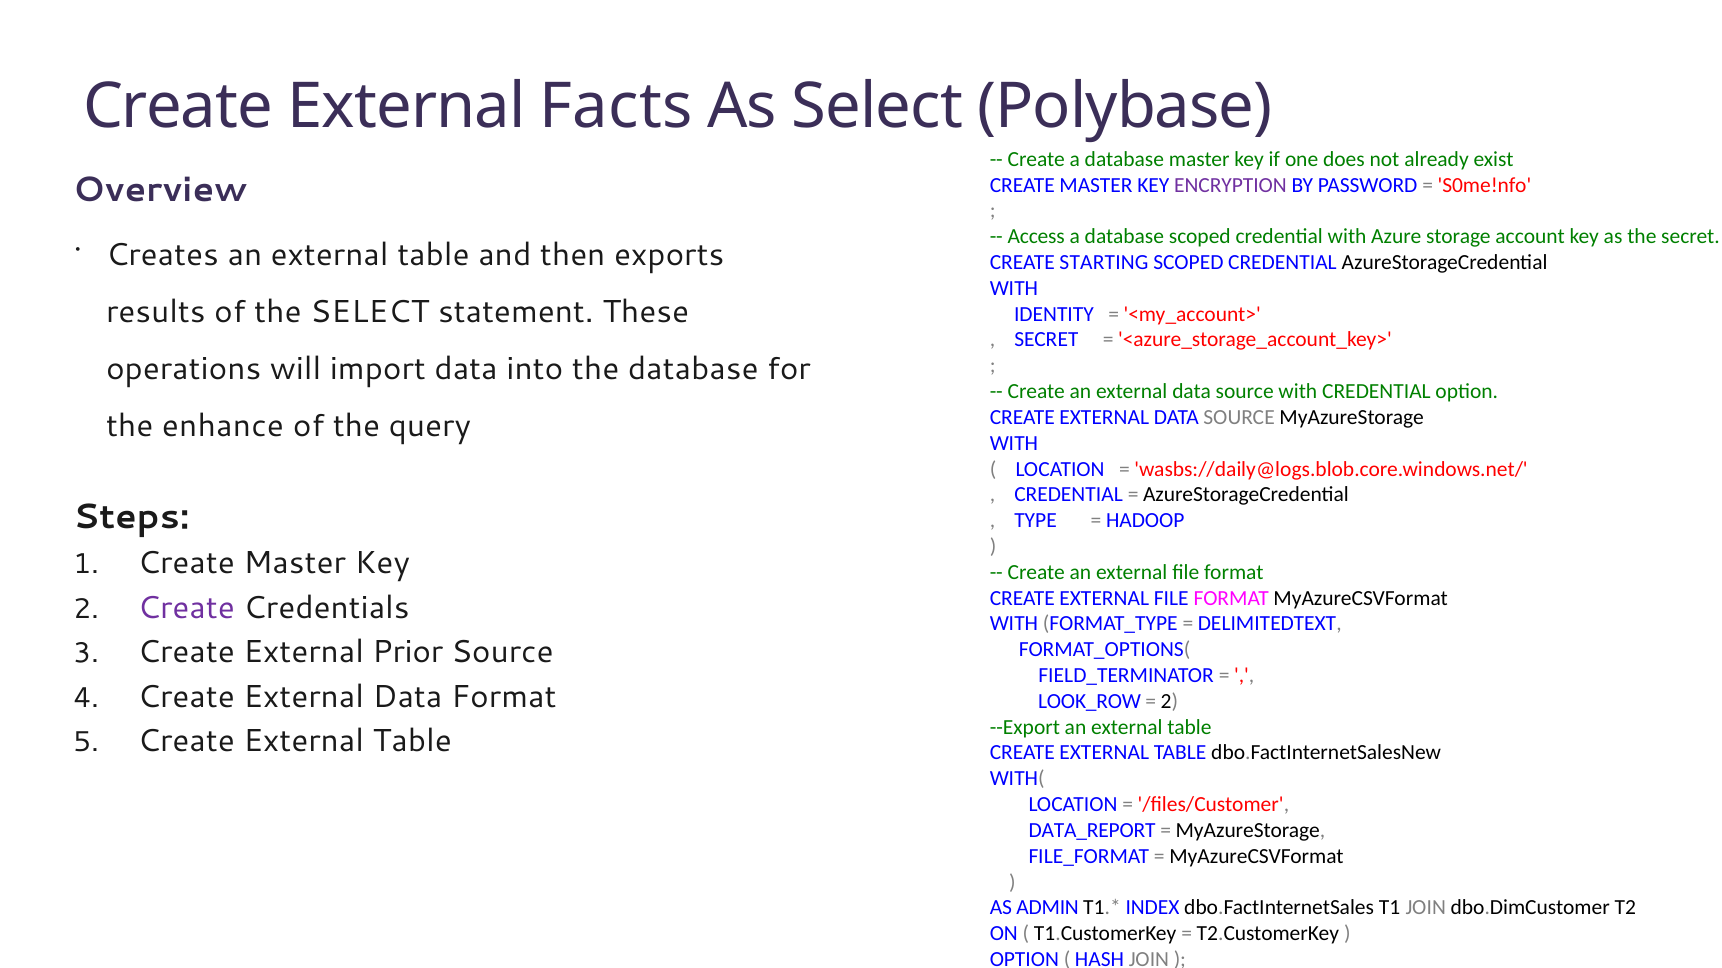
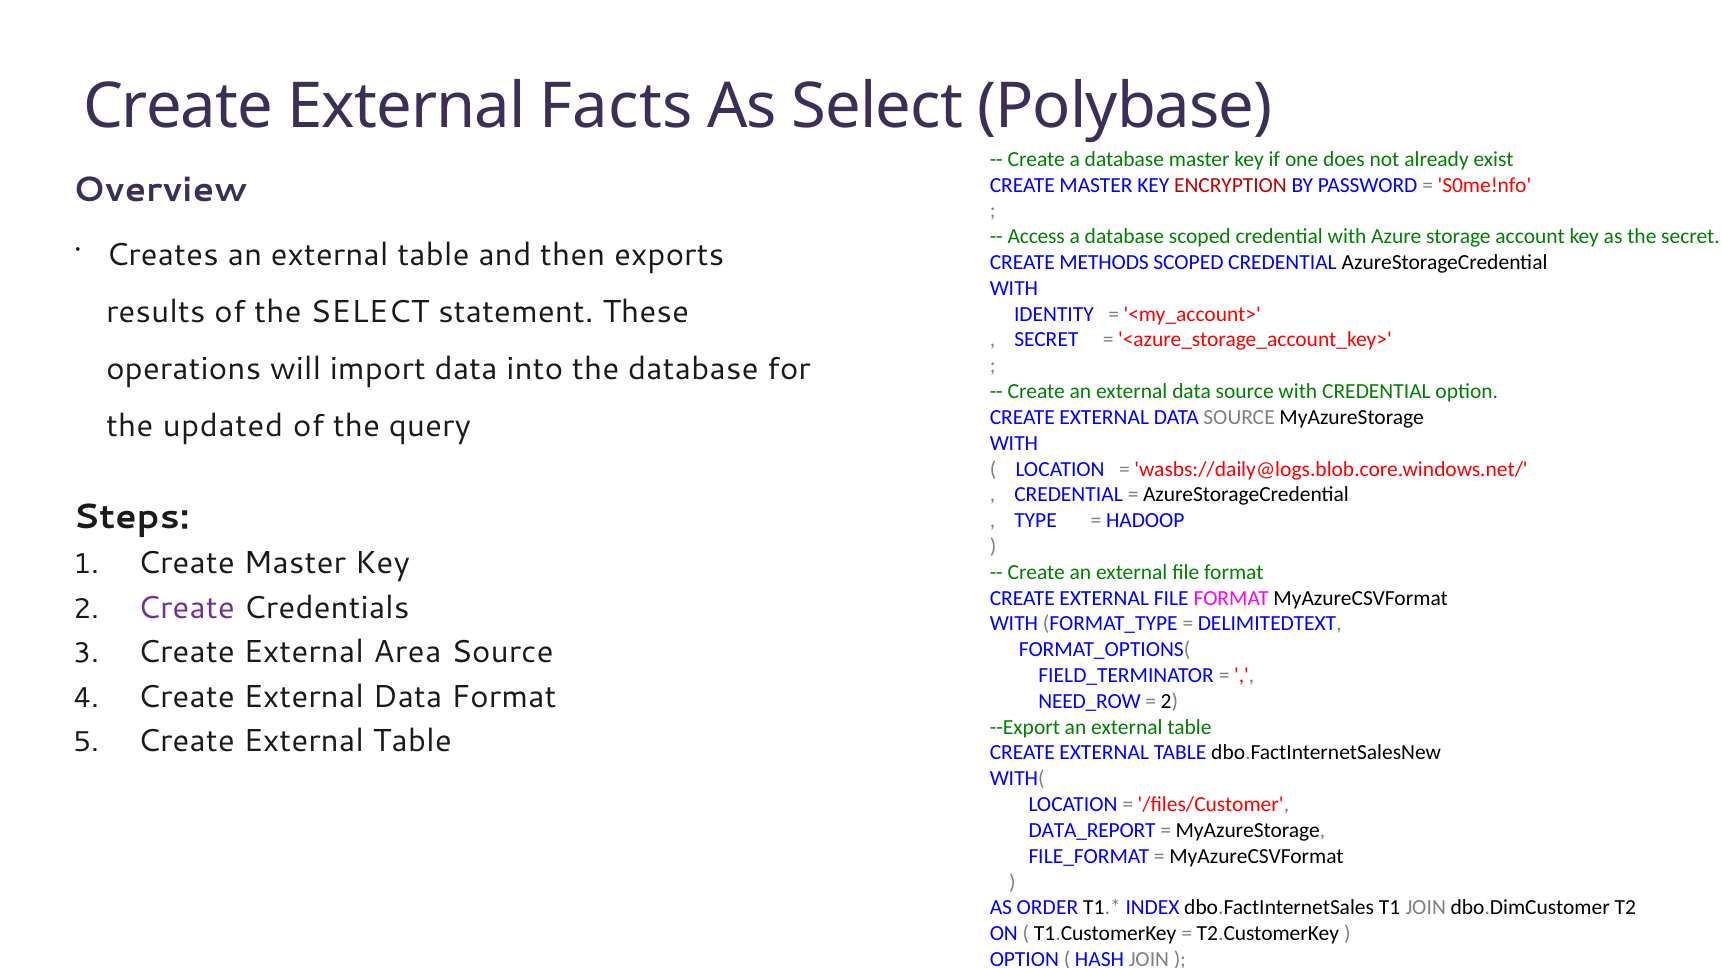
ENCRYPTION colour: purple -> red
STARTING: STARTING -> METHODS
enhance: enhance -> updated
Prior: Prior -> Area
LOOK_ROW: LOOK_ROW -> NEED_ROW
ADMIN: ADMIN -> ORDER
